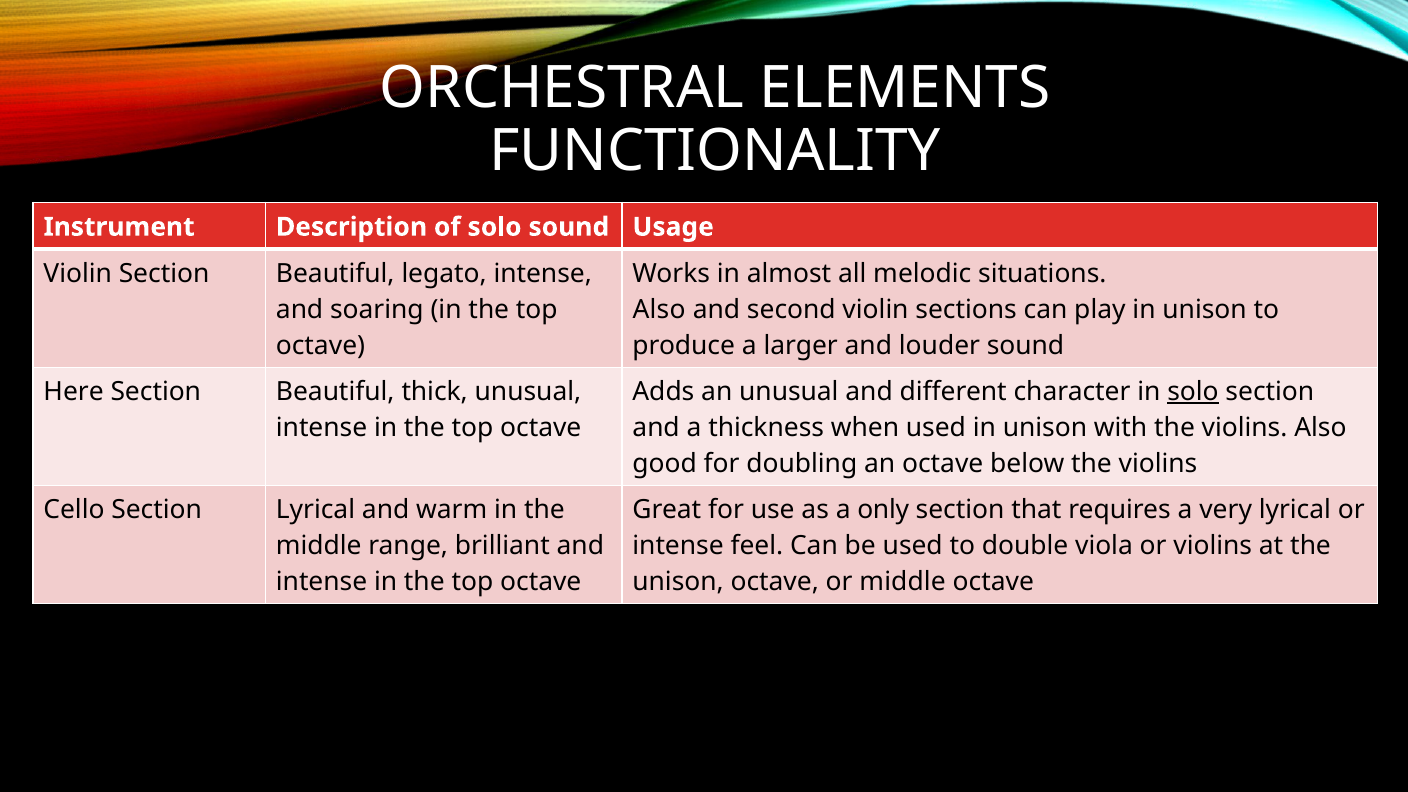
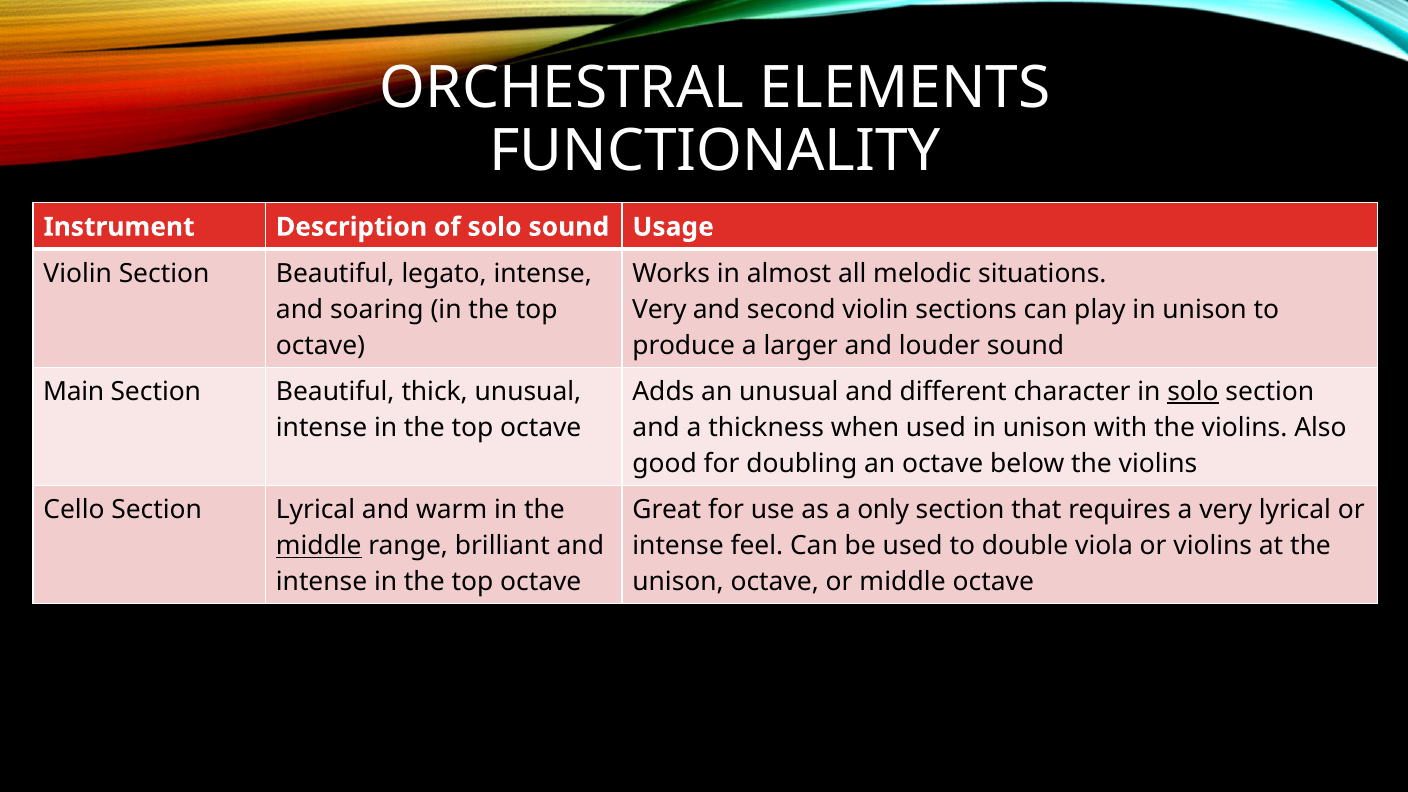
Also at (659, 309): Also -> Very
Here: Here -> Main
middle at (319, 546) underline: none -> present
